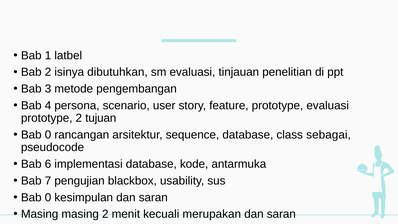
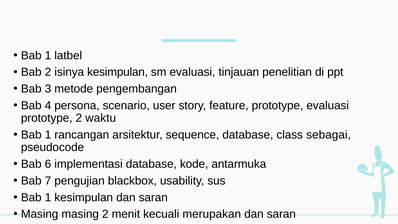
isinya dibutuhkan: dibutuhkan -> kesimpulan
tujuan: tujuan -> waktu
0 at (48, 135): 0 -> 1
0 at (48, 197): 0 -> 1
